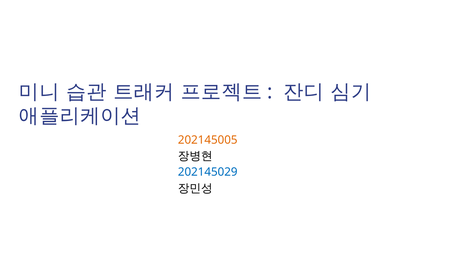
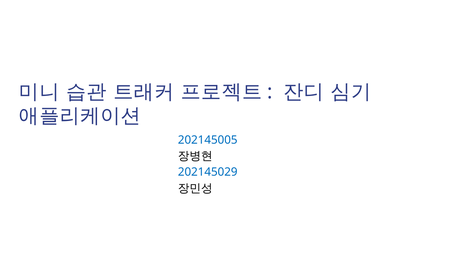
202145005 colour: orange -> blue
